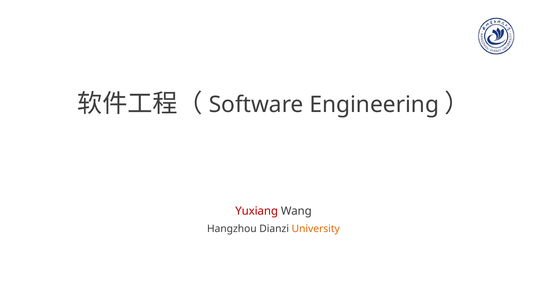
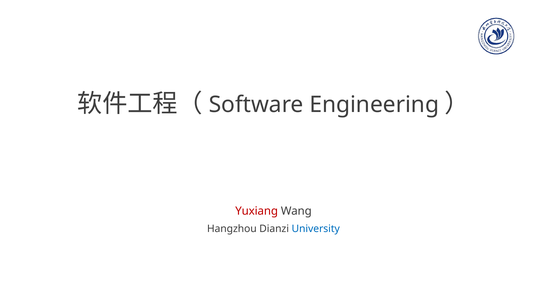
University colour: orange -> blue
